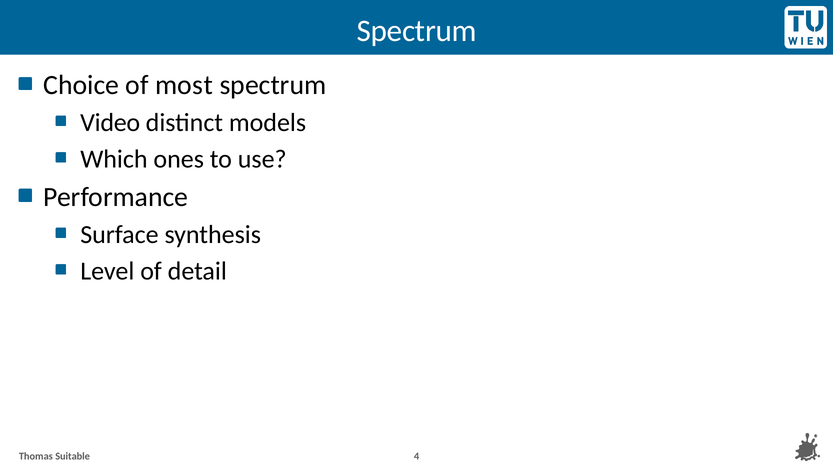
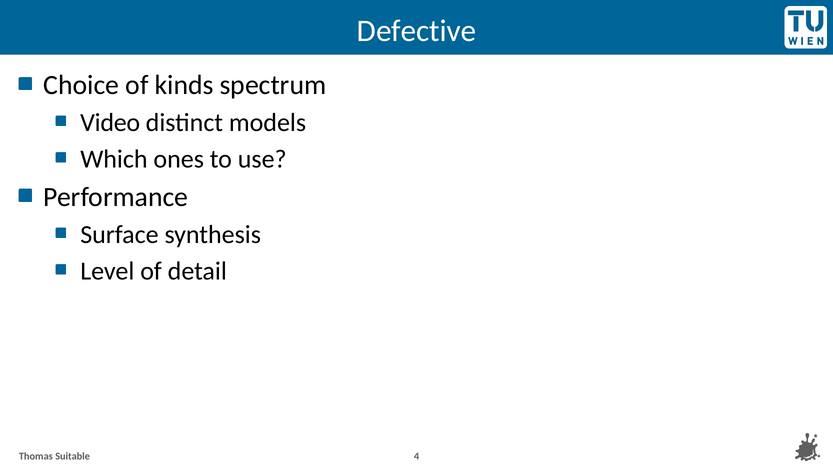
Spectrum at (417, 31): Spectrum -> Defective
most: most -> kinds
